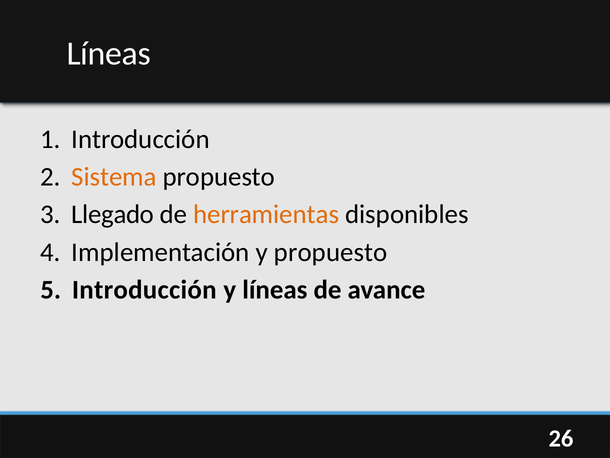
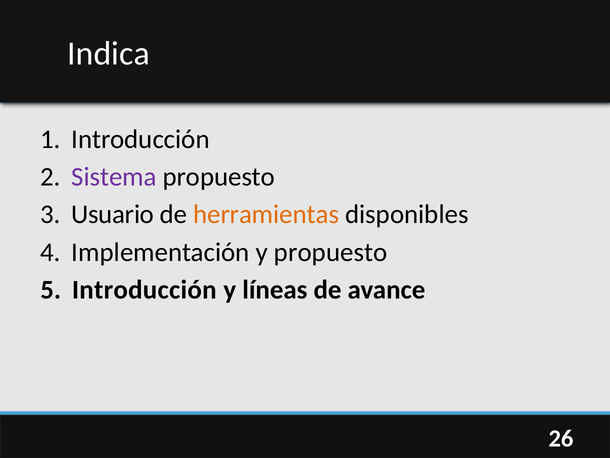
Líneas at (109, 54): Líneas -> Indica
Sistema colour: orange -> purple
Llegado: Llegado -> Usuario
